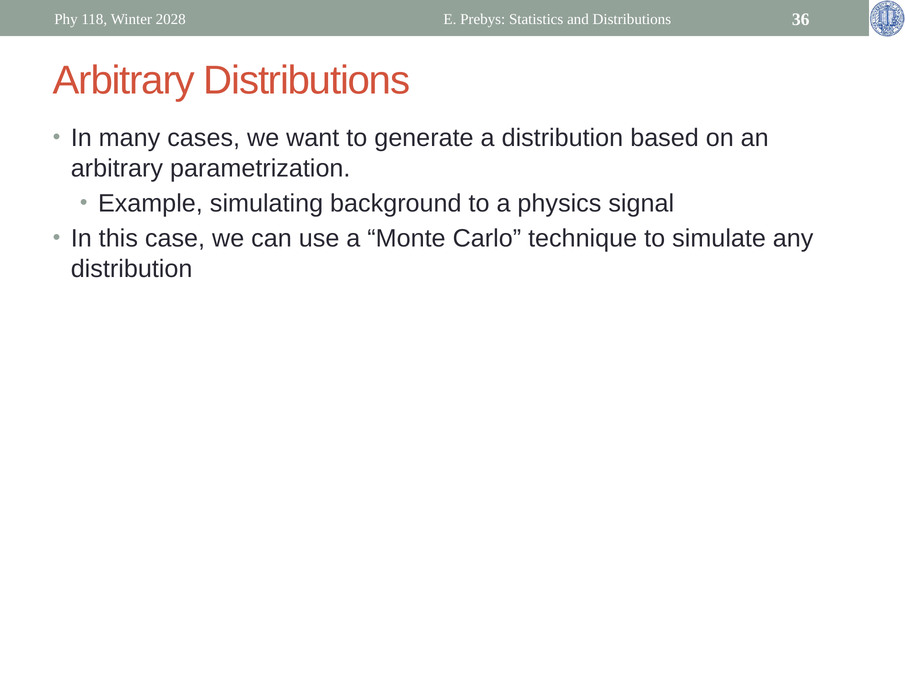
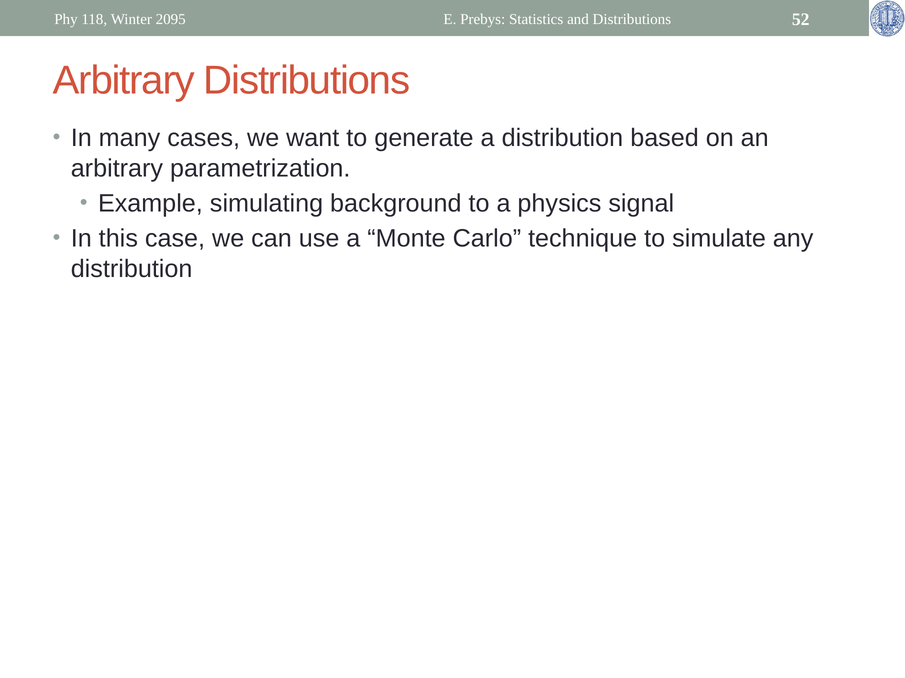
2028: 2028 -> 2095
36: 36 -> 52
